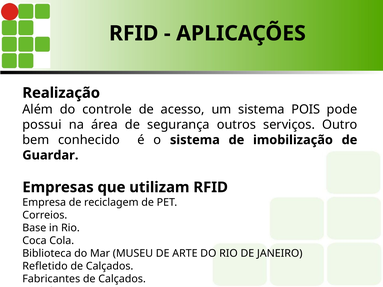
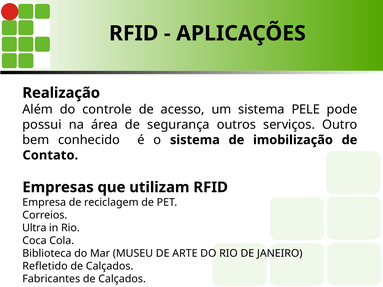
POIS: POIS -> PELE
Guardar: Guardar -> Contato
Base: Base -> Ultra
